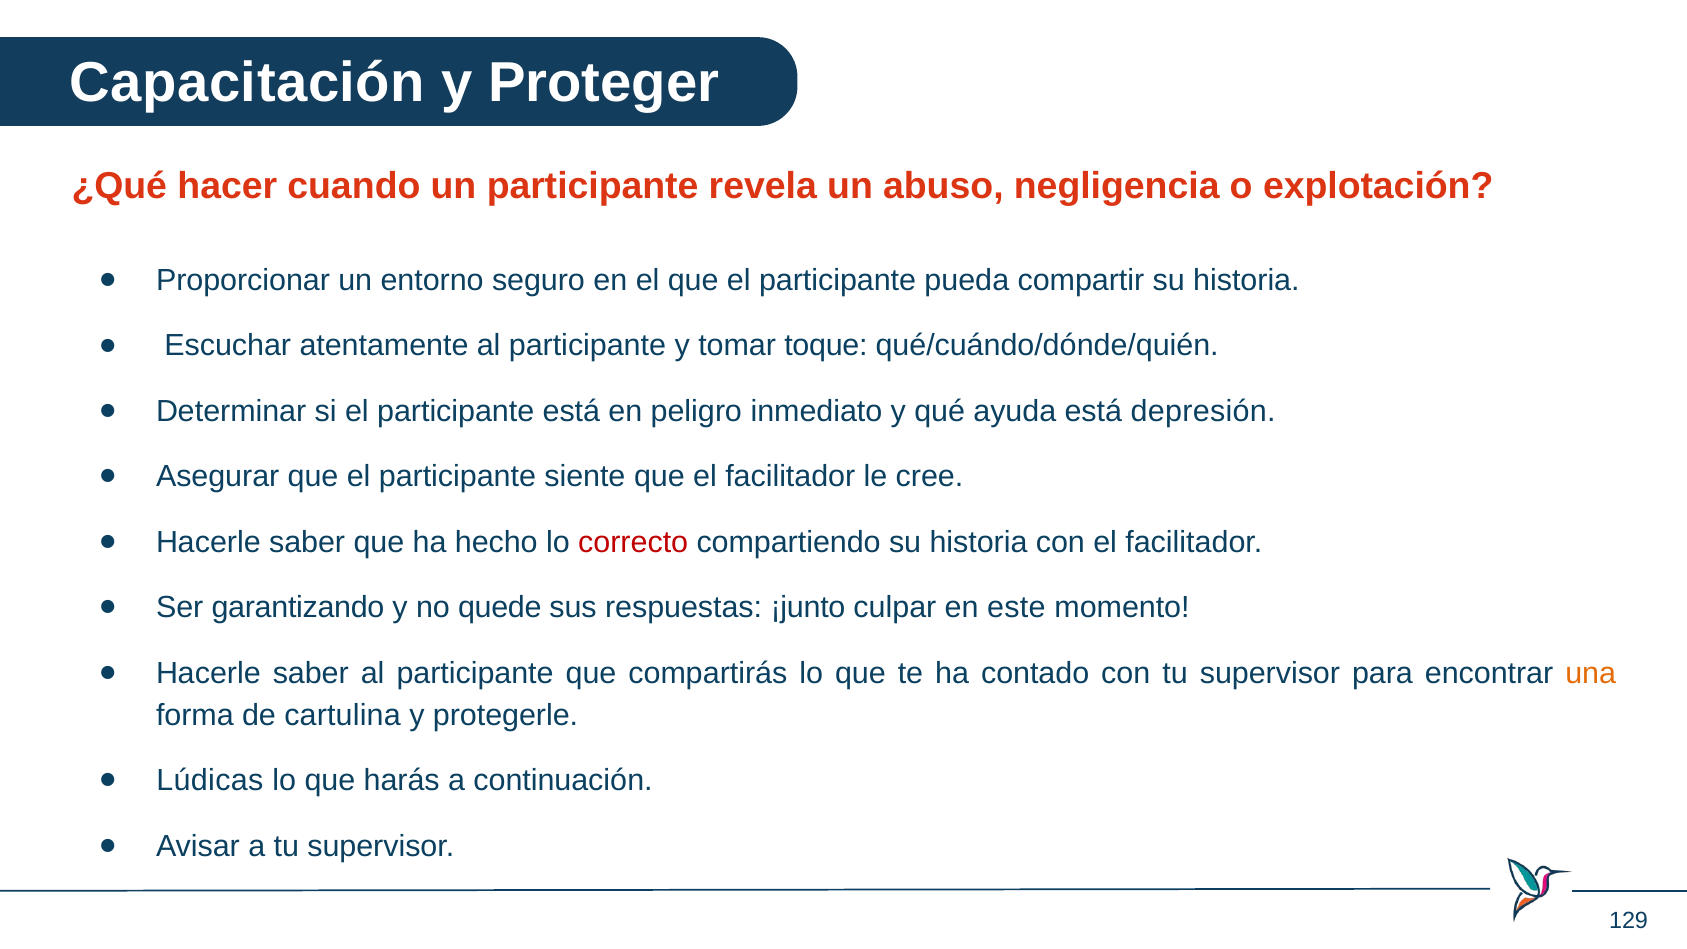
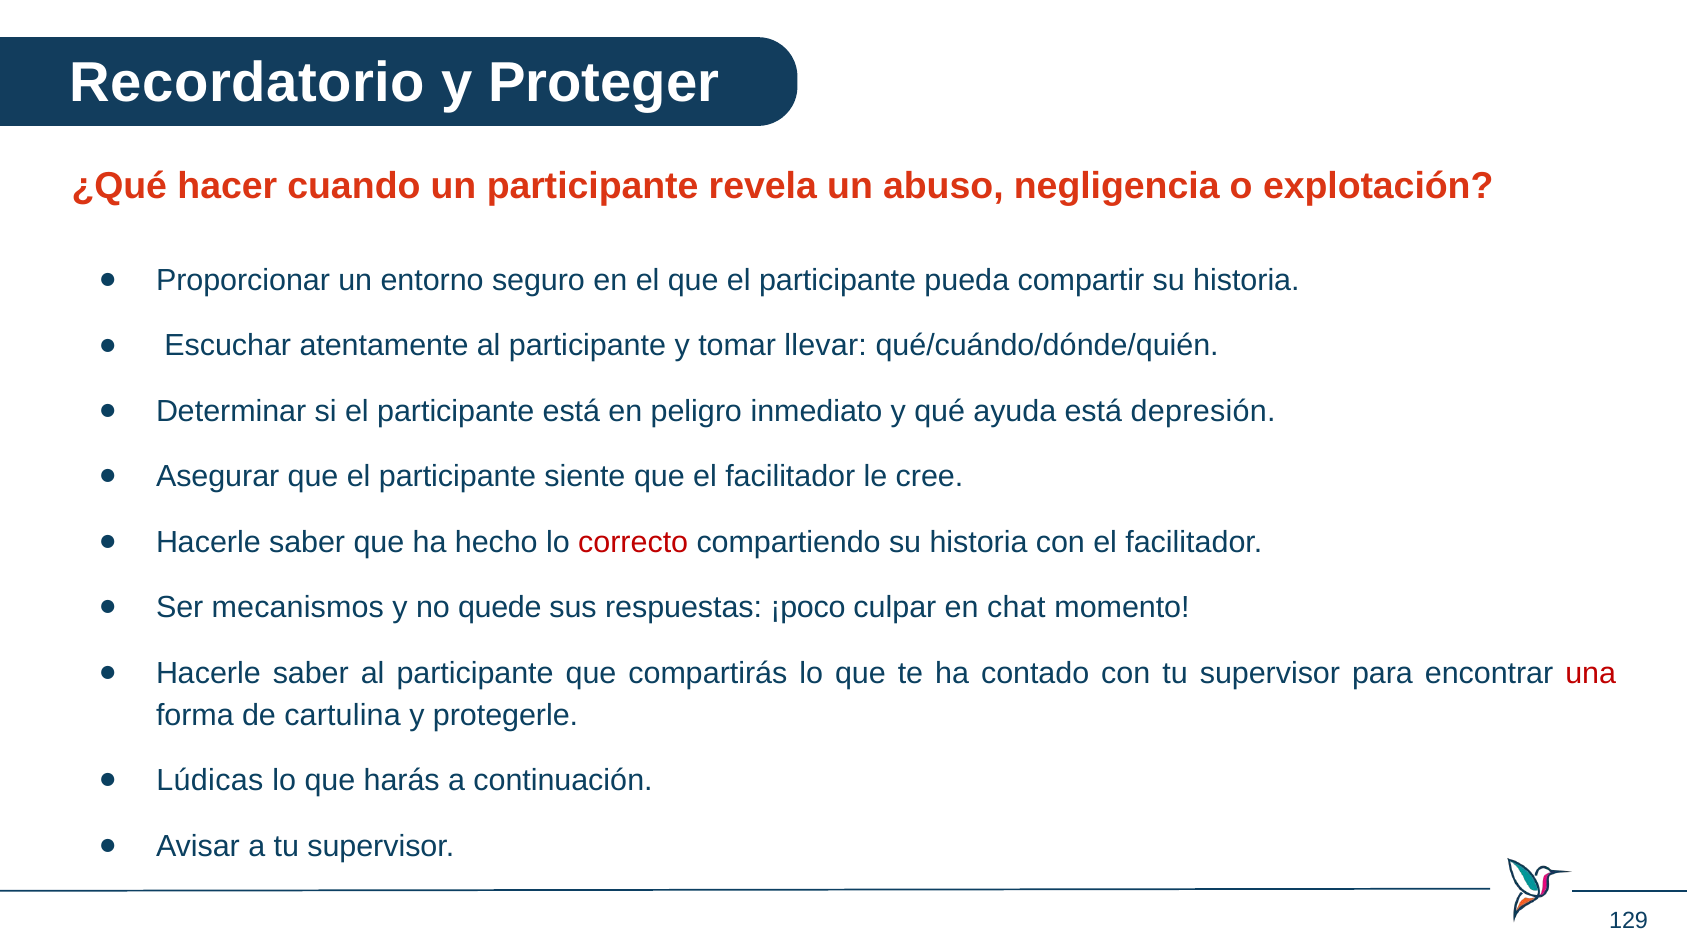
Capacitación: Capacitación -> Recordatorio
toque: toque -> llevar
garantizando: garantizando -> mecanismos
¡junto: ¡junto -> ¡poco
este: este -> chat
una colour: orange -> red
